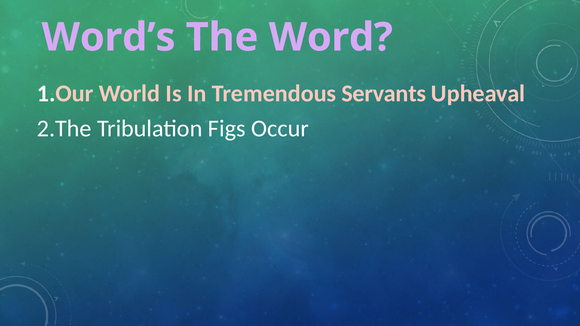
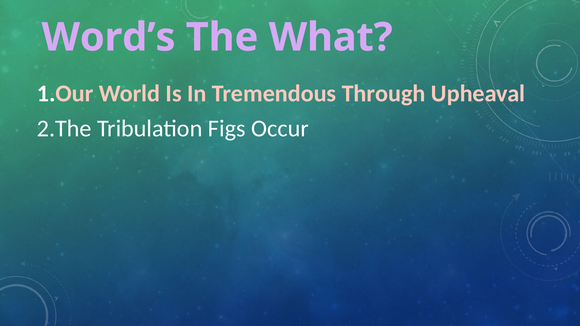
Word: Word -> What
Servants: Servants -> Through
